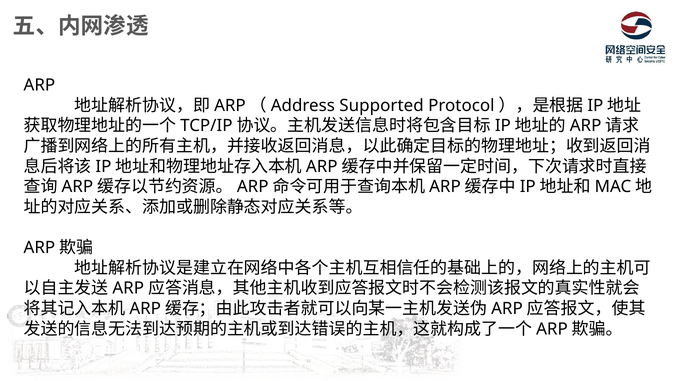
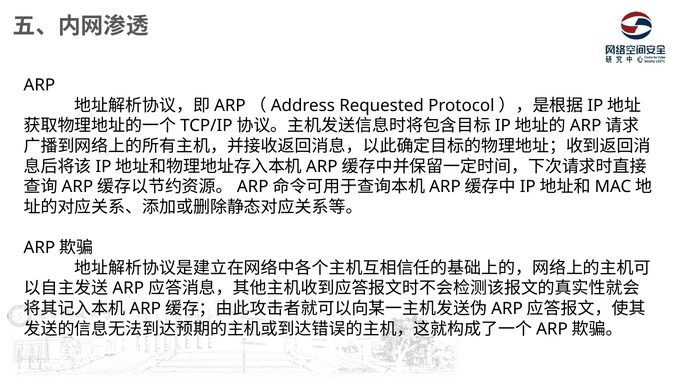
Supported: Supported -> Requested
